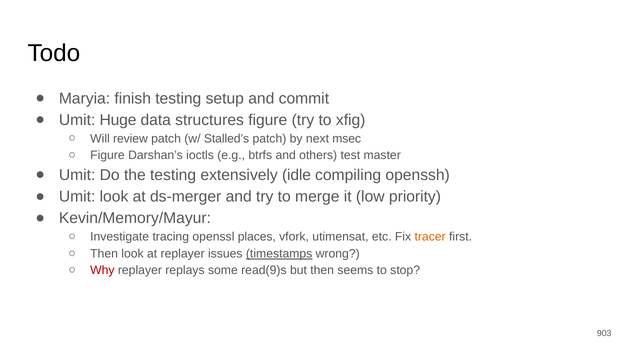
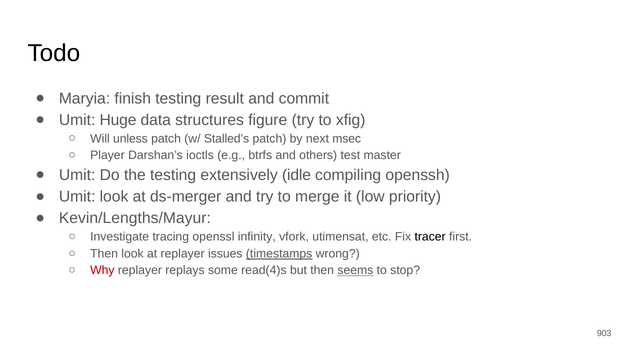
setup: setup -> result
review: review -> unless
Figure at (107, 155): Figure -> Player
Kevin/Memory/Mayur: Kevin/Memory/Mayur -> Kevin/Lengths/Mayur
places: places -> infinity
tracer colour: orange -> black
read(9)s: read(9)s -> read(4)s
seems underline: none -> present
